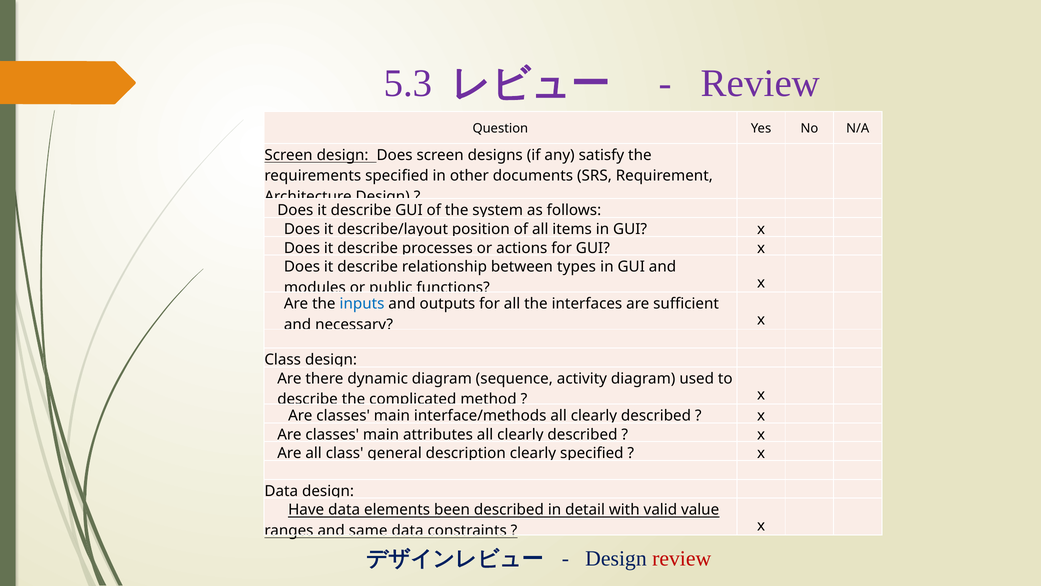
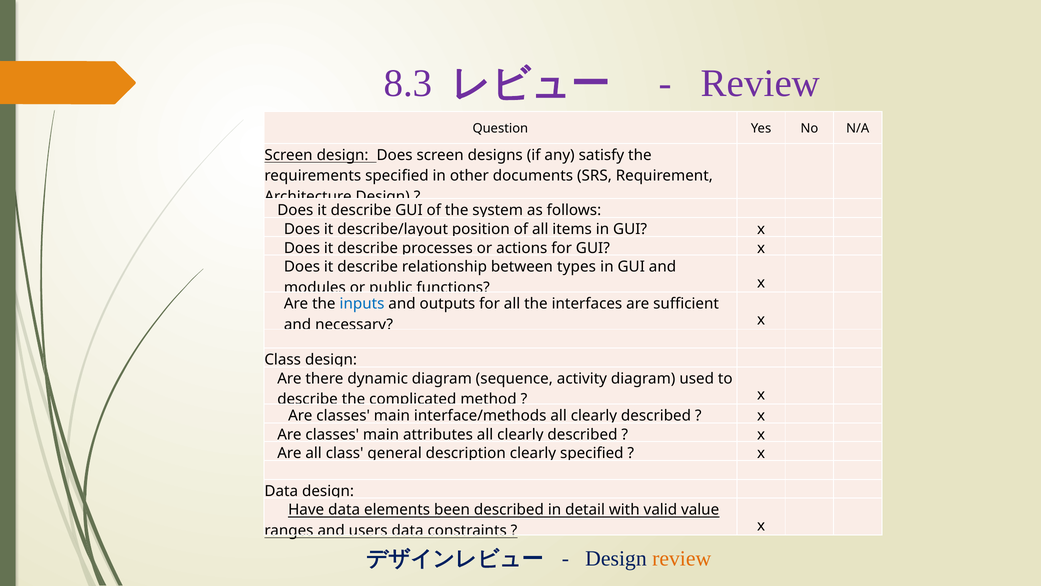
5.3: 5.3 -> 8.3
same: same -> users
review at (682, 558) colour: red -> orange
